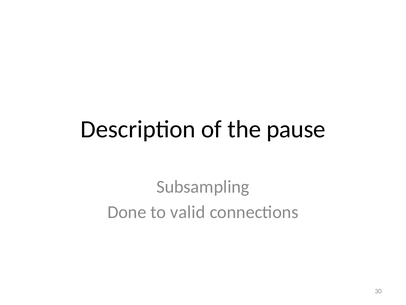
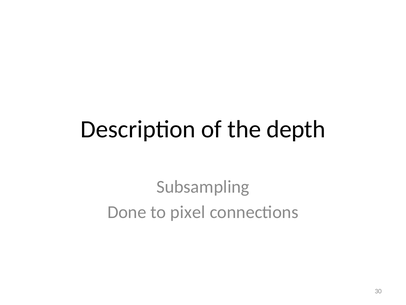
pause: pause -> depth
valid: valid -> pixel
